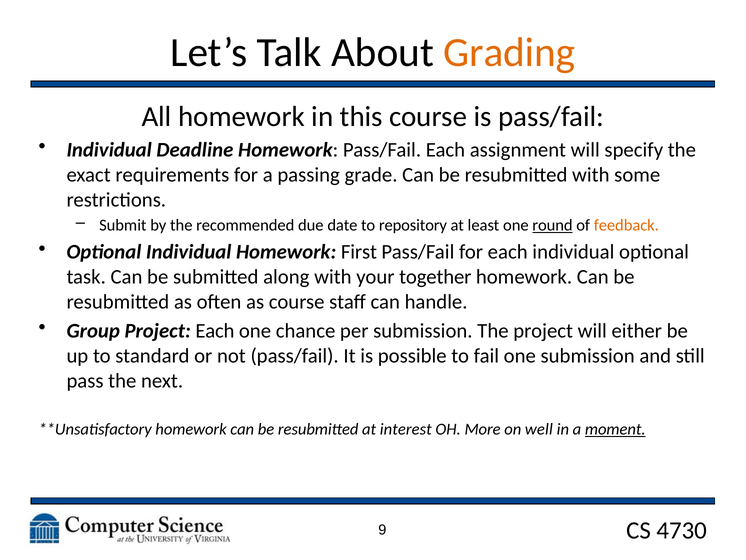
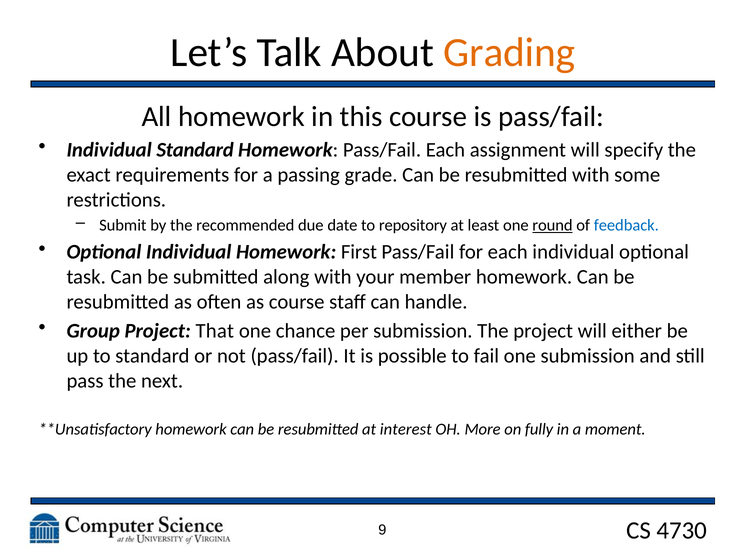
Individual Deadline: Deadline -> Standard
feedback colour: orange -> blue
together: together -> member
Project Each: Each -> That
well: well -> fully
moment underline: present -> none
